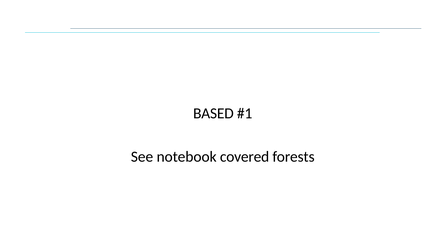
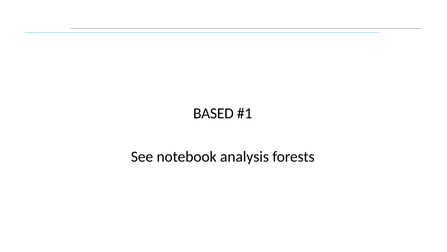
covered: covered -> analysis
